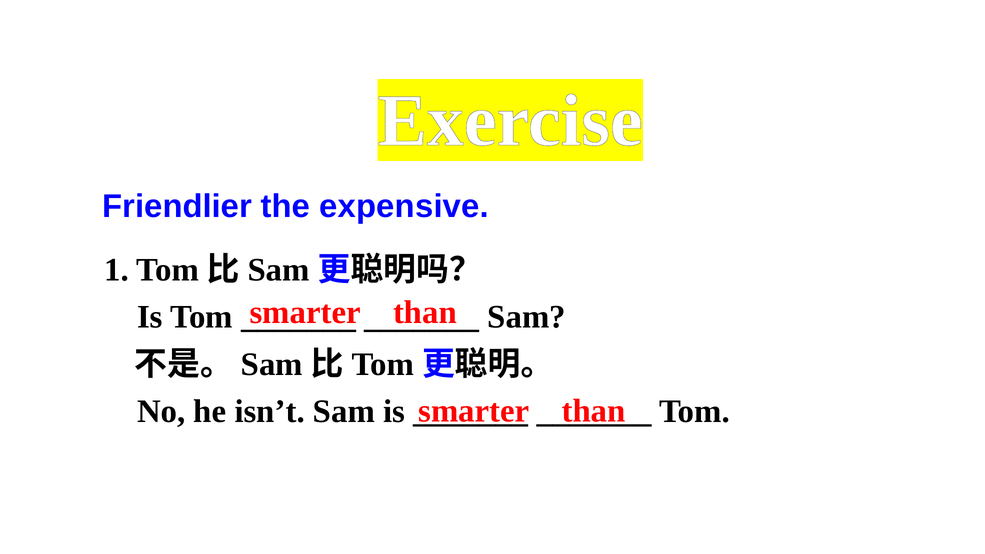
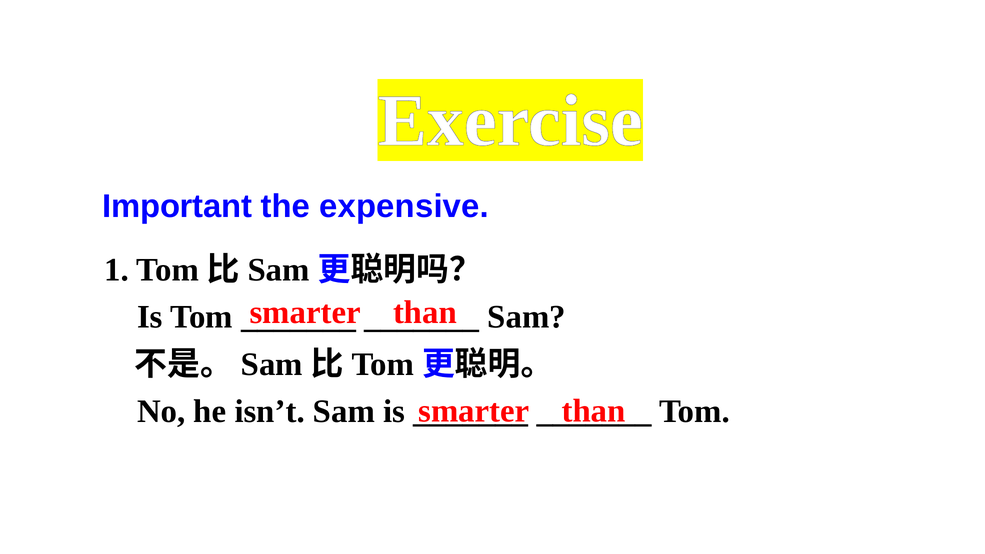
Friendlier: Friendlier -> Important
